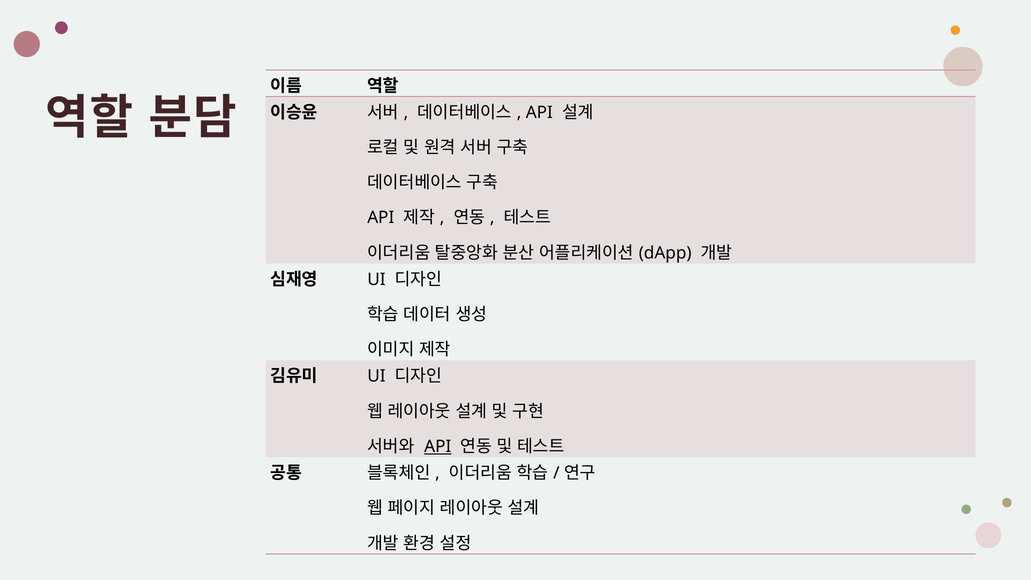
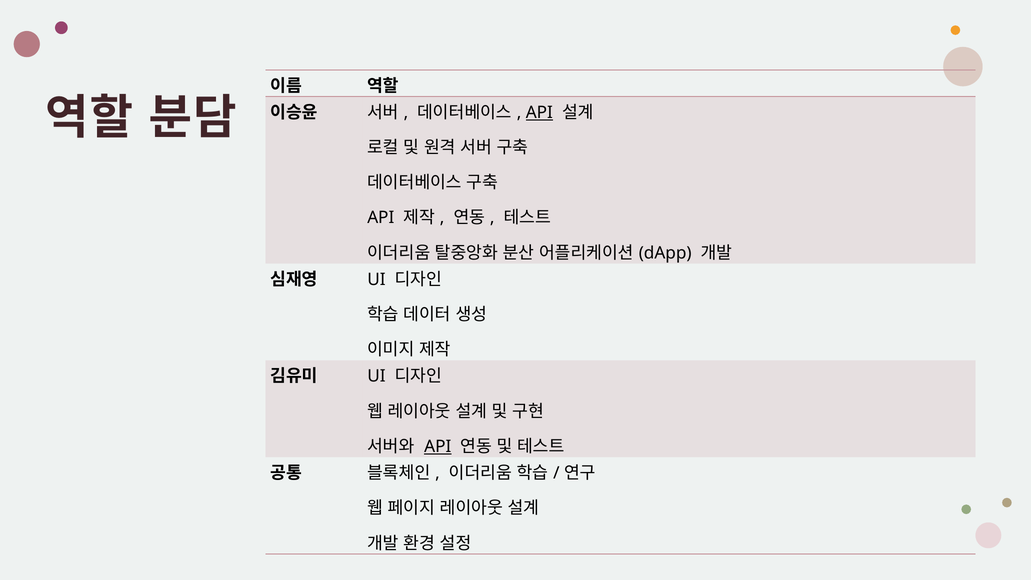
API at (539, 112) underline: none -> present
